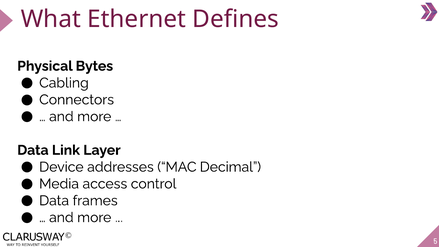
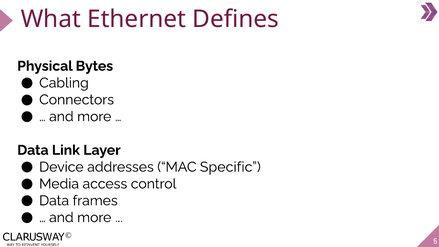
Decimal: Decimal -> Specific
